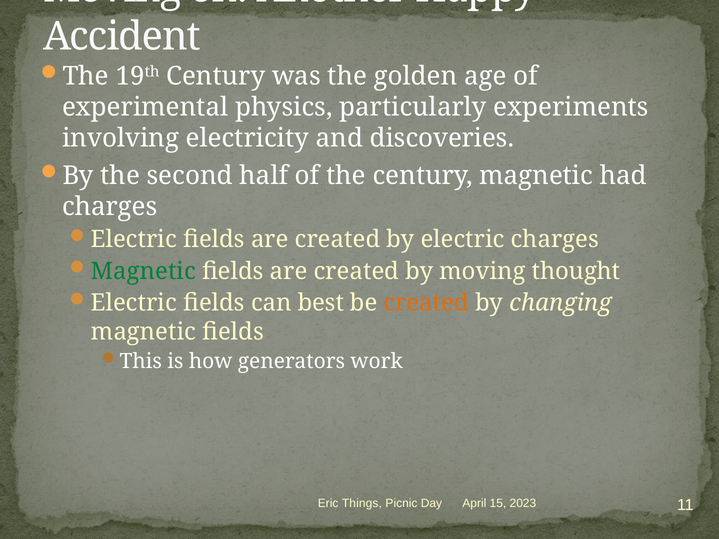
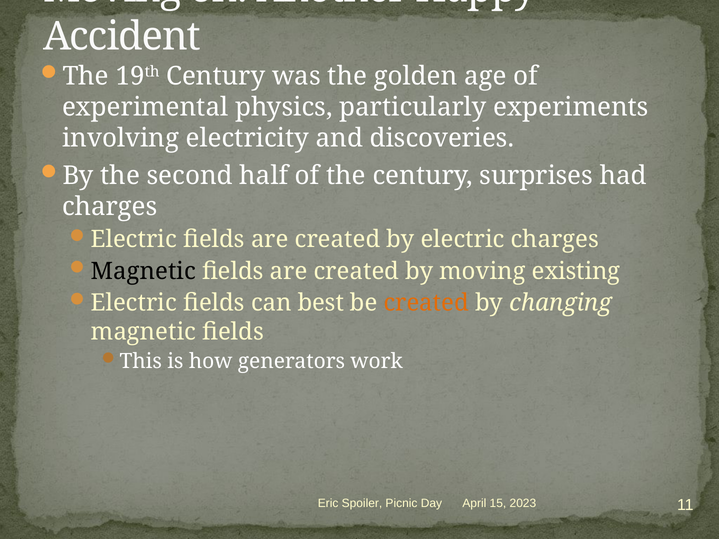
century magnetic: magnetic -> surprises
Magnetic at (143, 271) colour: green -> black
thought: thought -> existing
Things: Things -> Spoiler
